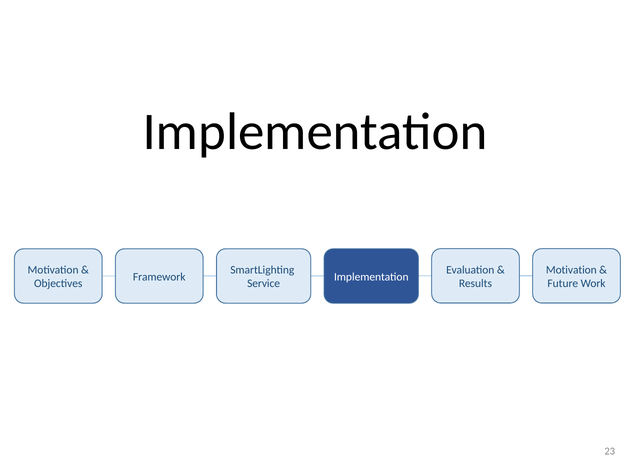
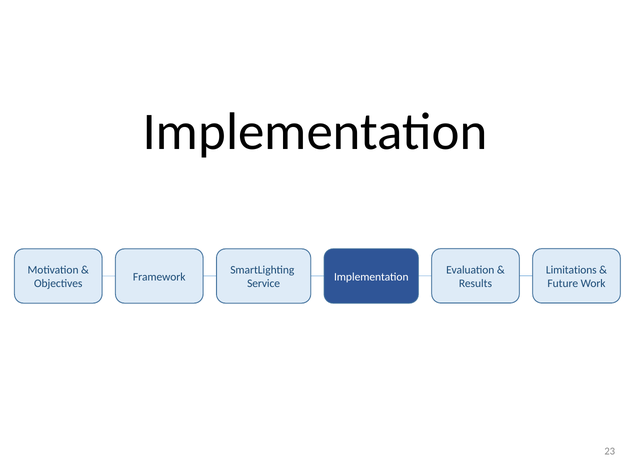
Motivation at (571, 270): Motivation -> Limitations
